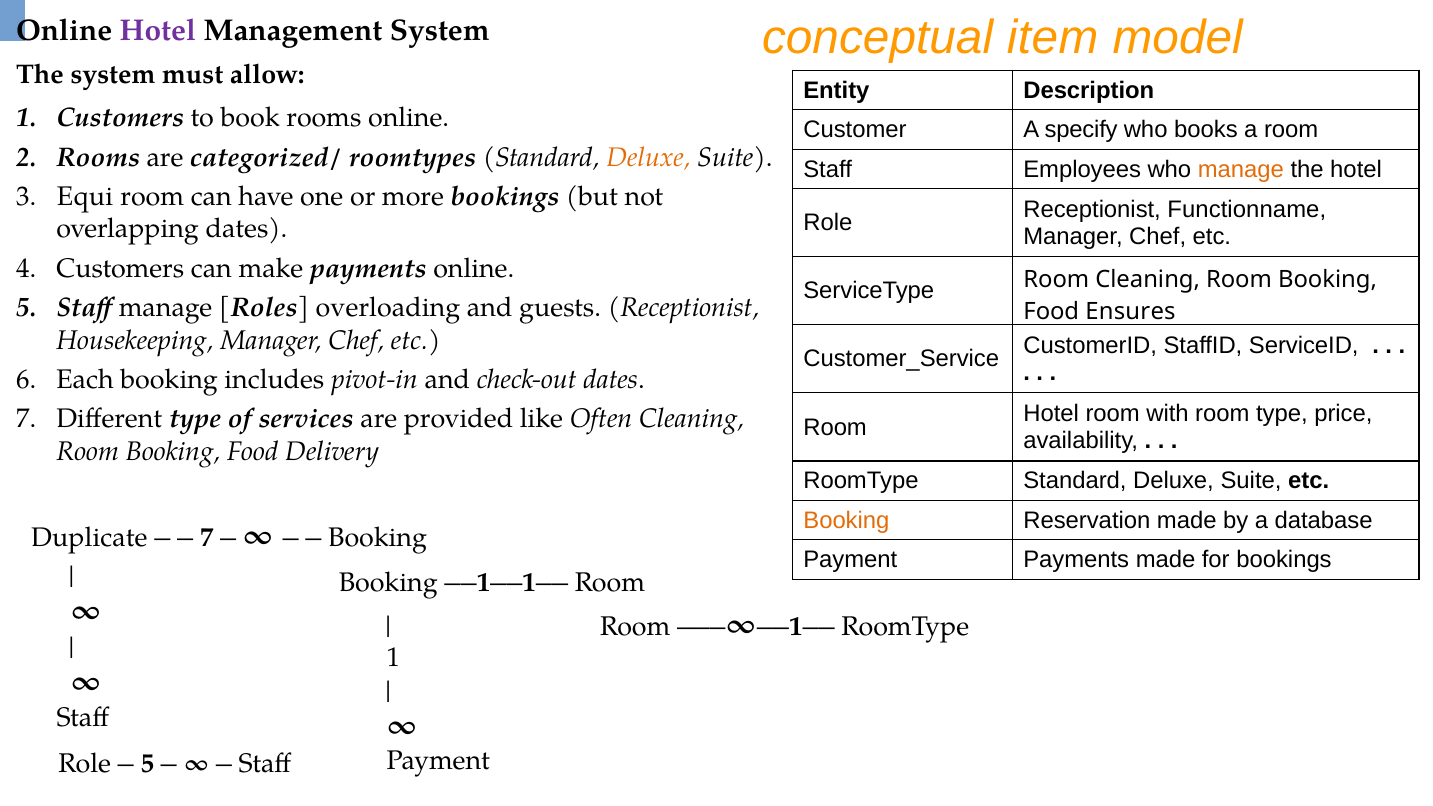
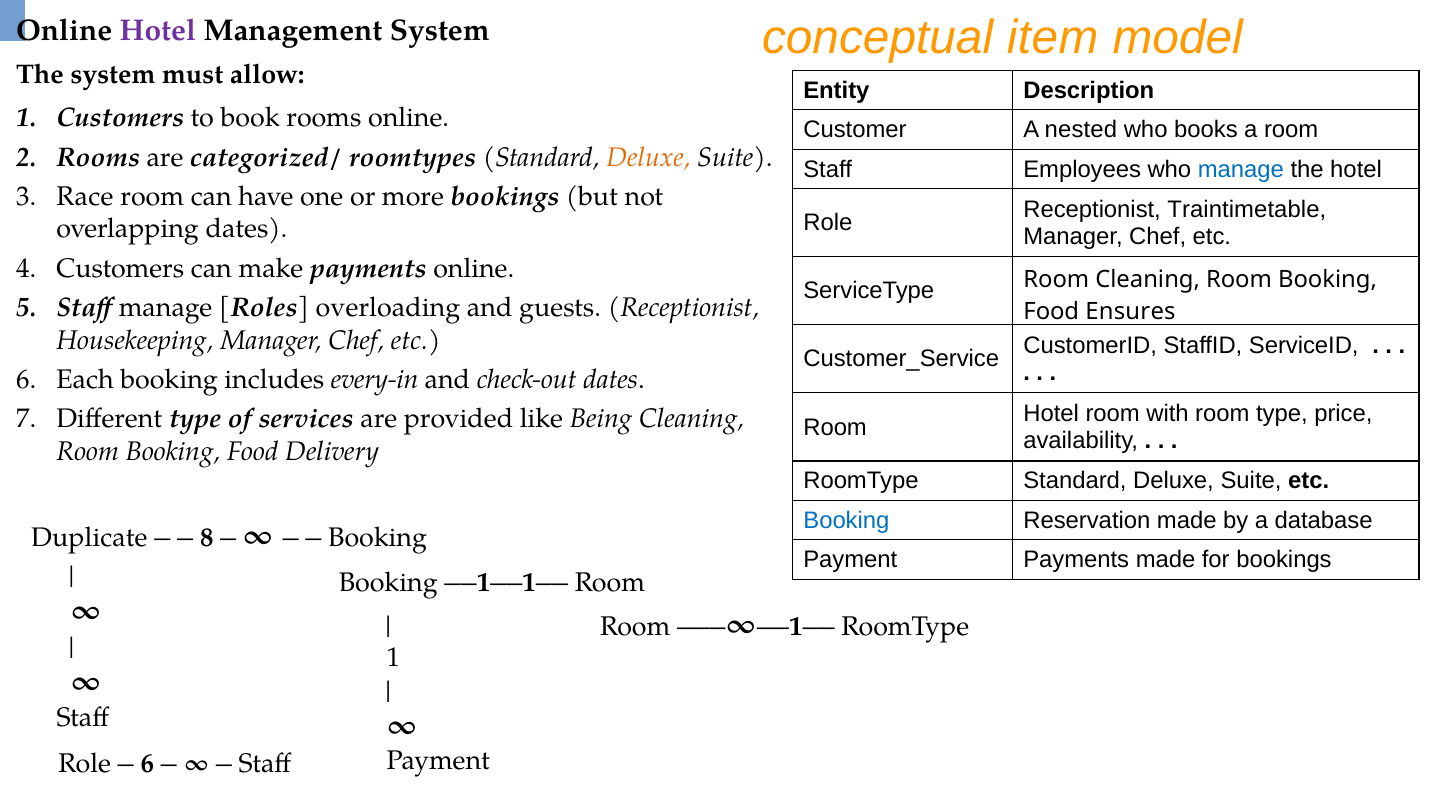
specify: specify -> nested
manage at (1241, 169) colour: orange -> blue
Equi: Equi -> Race
Functionname: Functionname -> Traintimetable
pivot-in: pivot-in -> every-in
Often: Often -> Being
Booking at (846, 520) colour: orange -> blue
7 at (207, 538): 7 -> 8
5 at (147, 764): 5 -> 6
